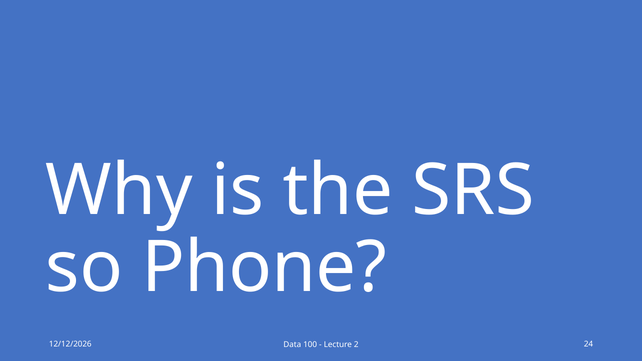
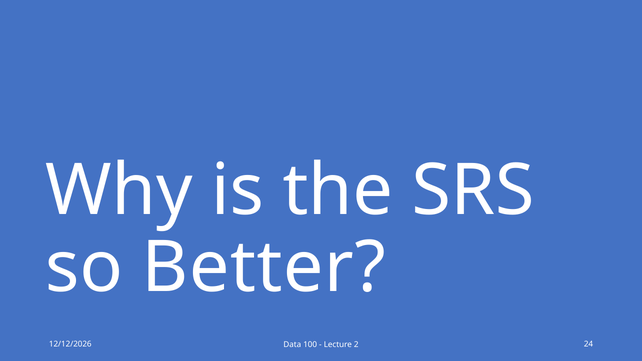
Phone: Phone -> Better
